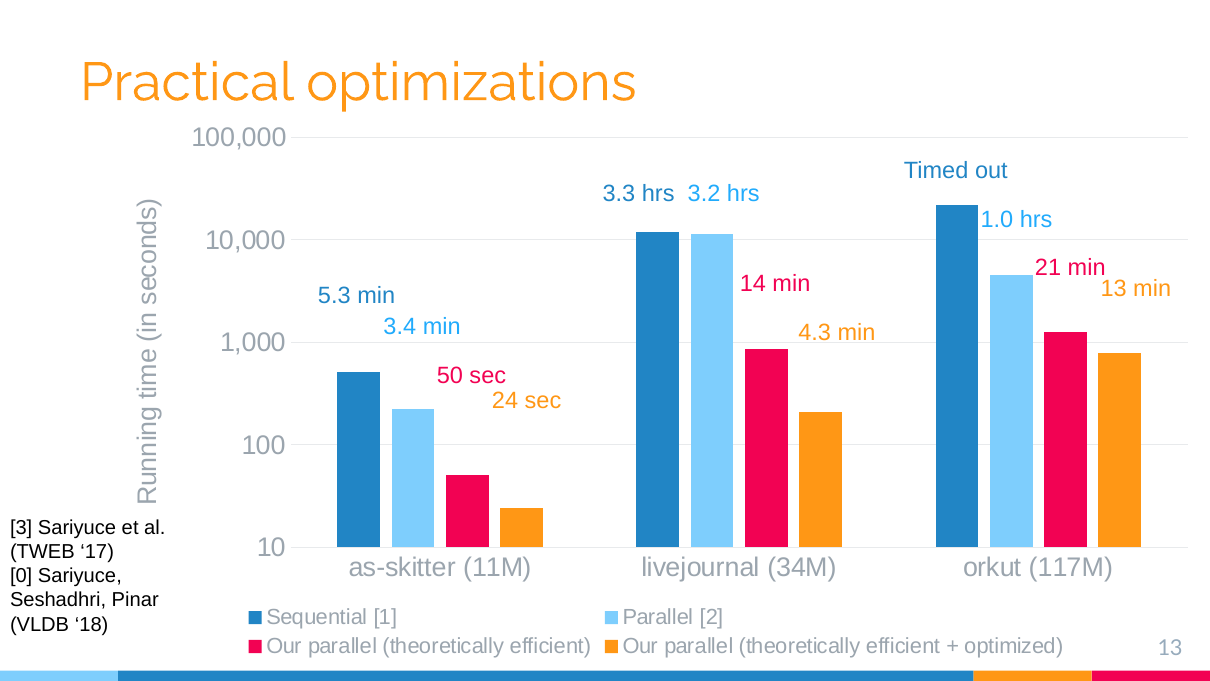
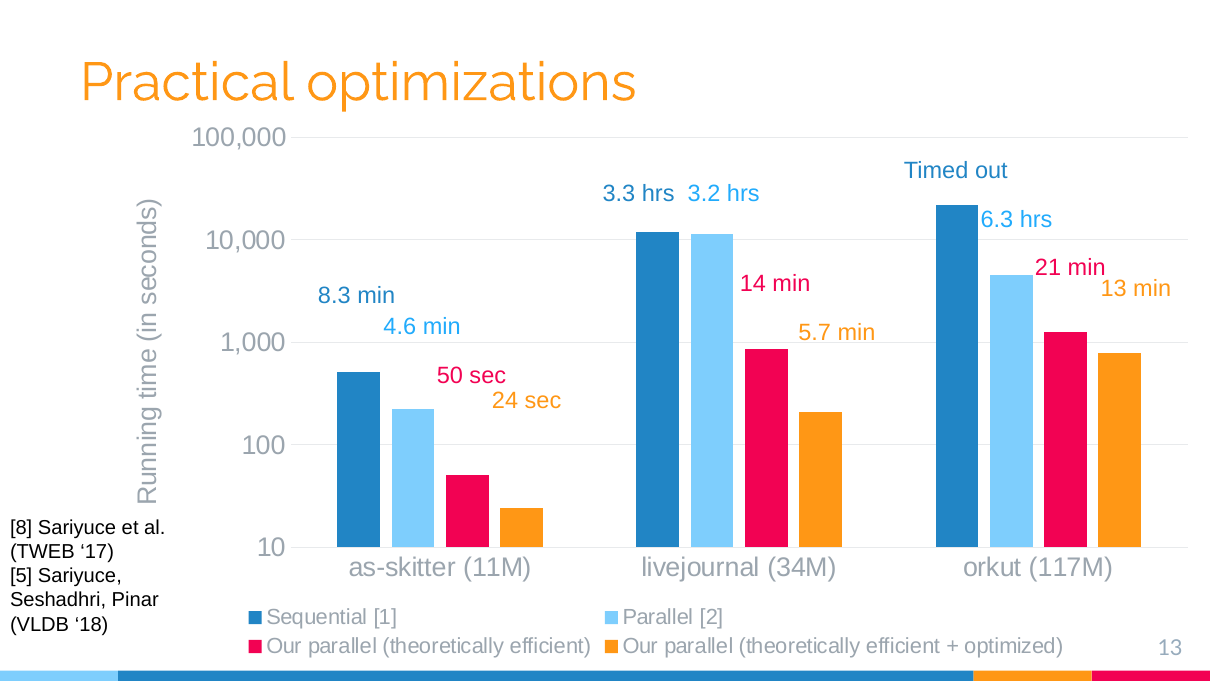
1.0: 1.0 -> 6.3
5.3: 5.3 -> 8.3
3.4: 3.4 -> 4.6
4.3: 4.3 -> 5.7
3: 3 -> 8
0: 0 -> 5
